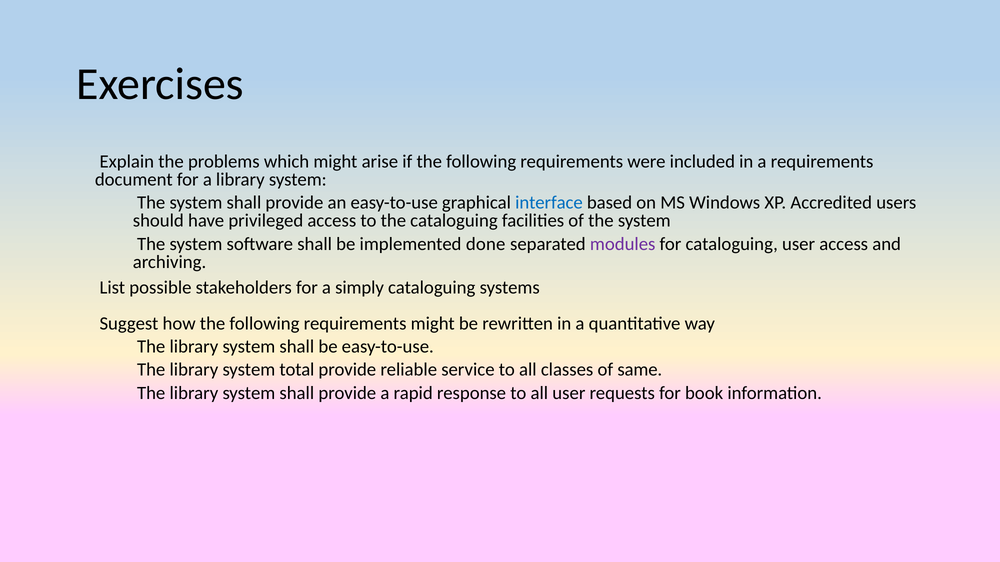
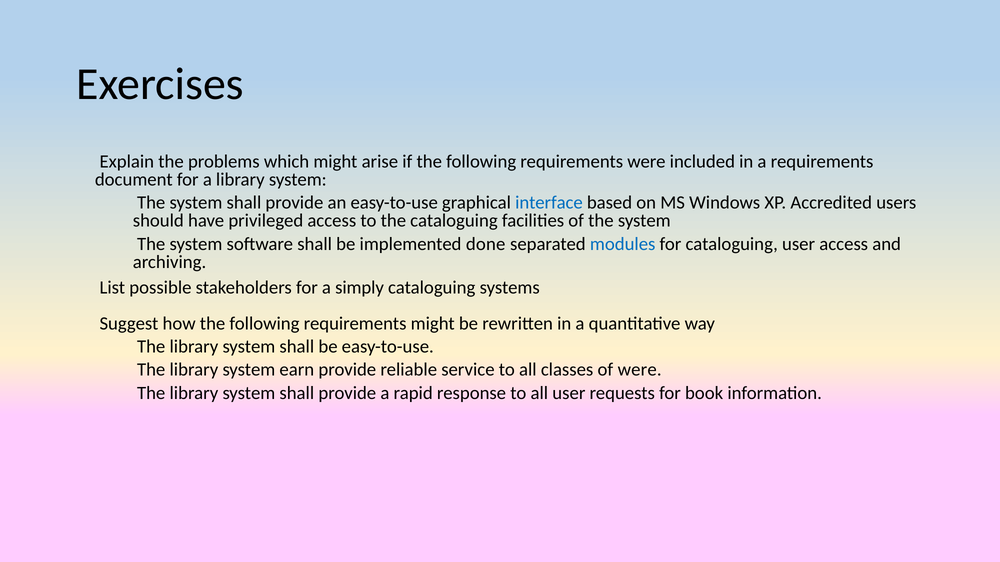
modules colour: purple -> blue
total: total -> earn
of same: same -> were
